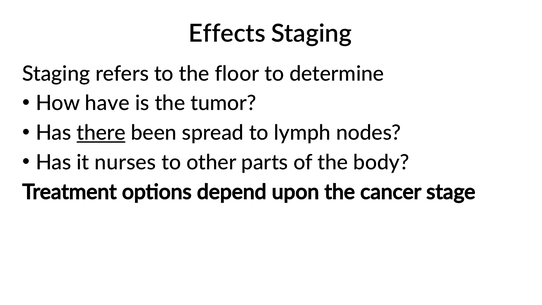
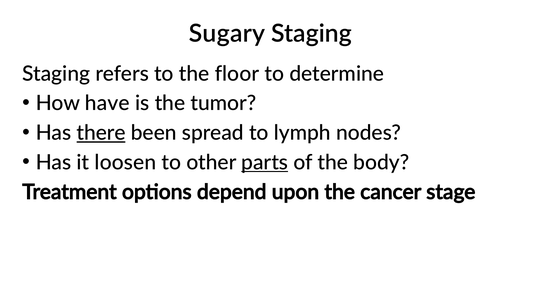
Effects: Effects -> Sugary
nurses: nurses -> loosen
parts underline: none -> present
